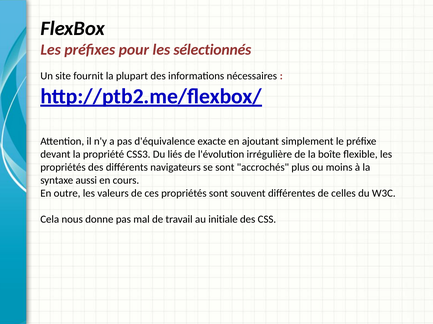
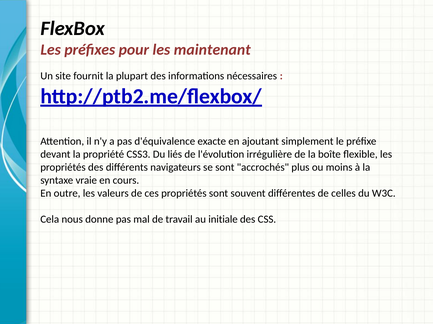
sélectionnés: sélectionnés -> maintenant
aussi: aussi -> vraie
